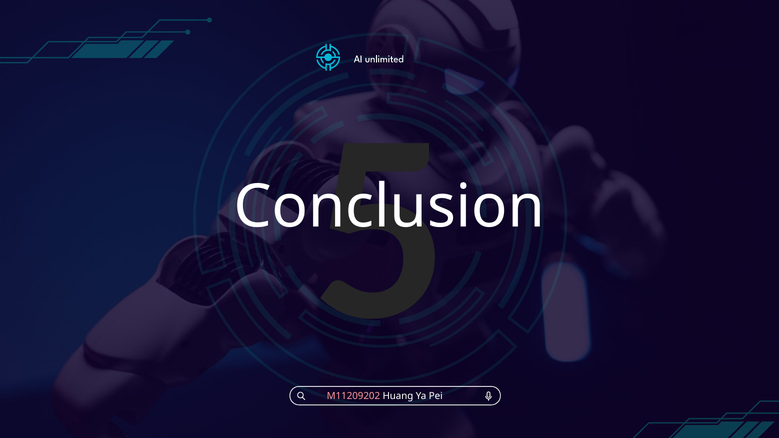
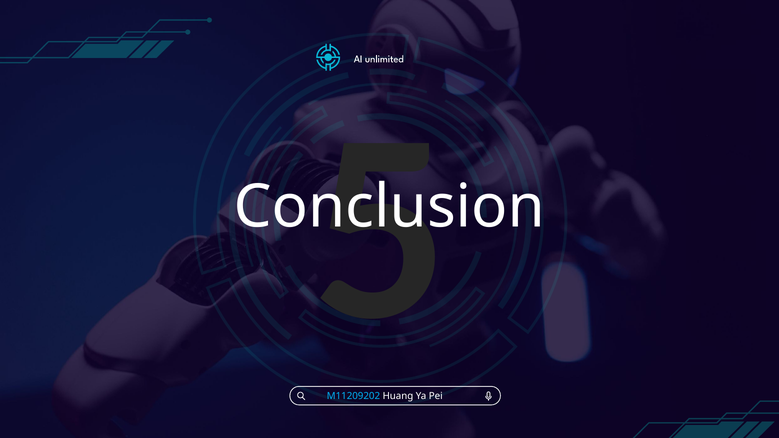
M11209202 colour: pink -> light blue
